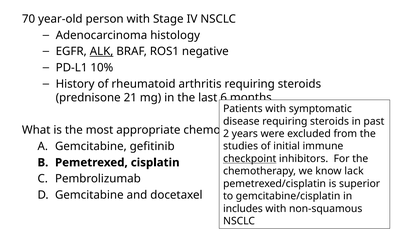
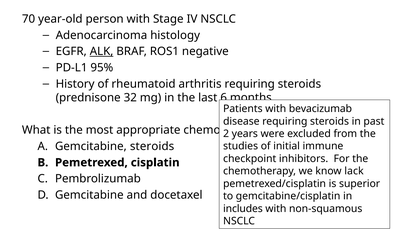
10%: 10% -> 95%
21: 21 -> 32
symptomatic: symptomatic -> bevacizumab
Gemcitabine gefitinib: gefitinib -> steroids
checkpoint underline: present -> none
